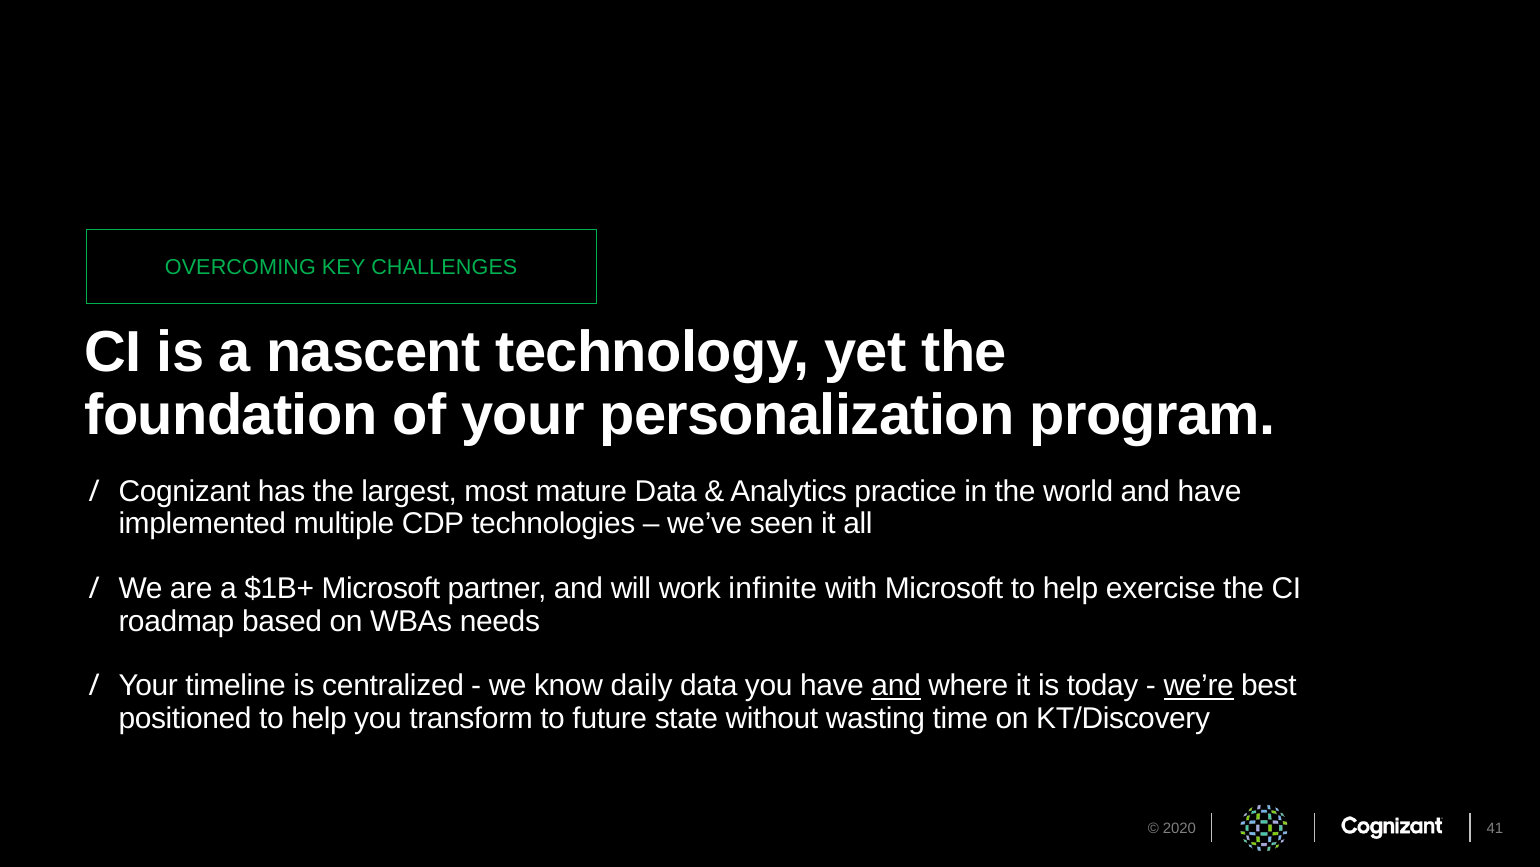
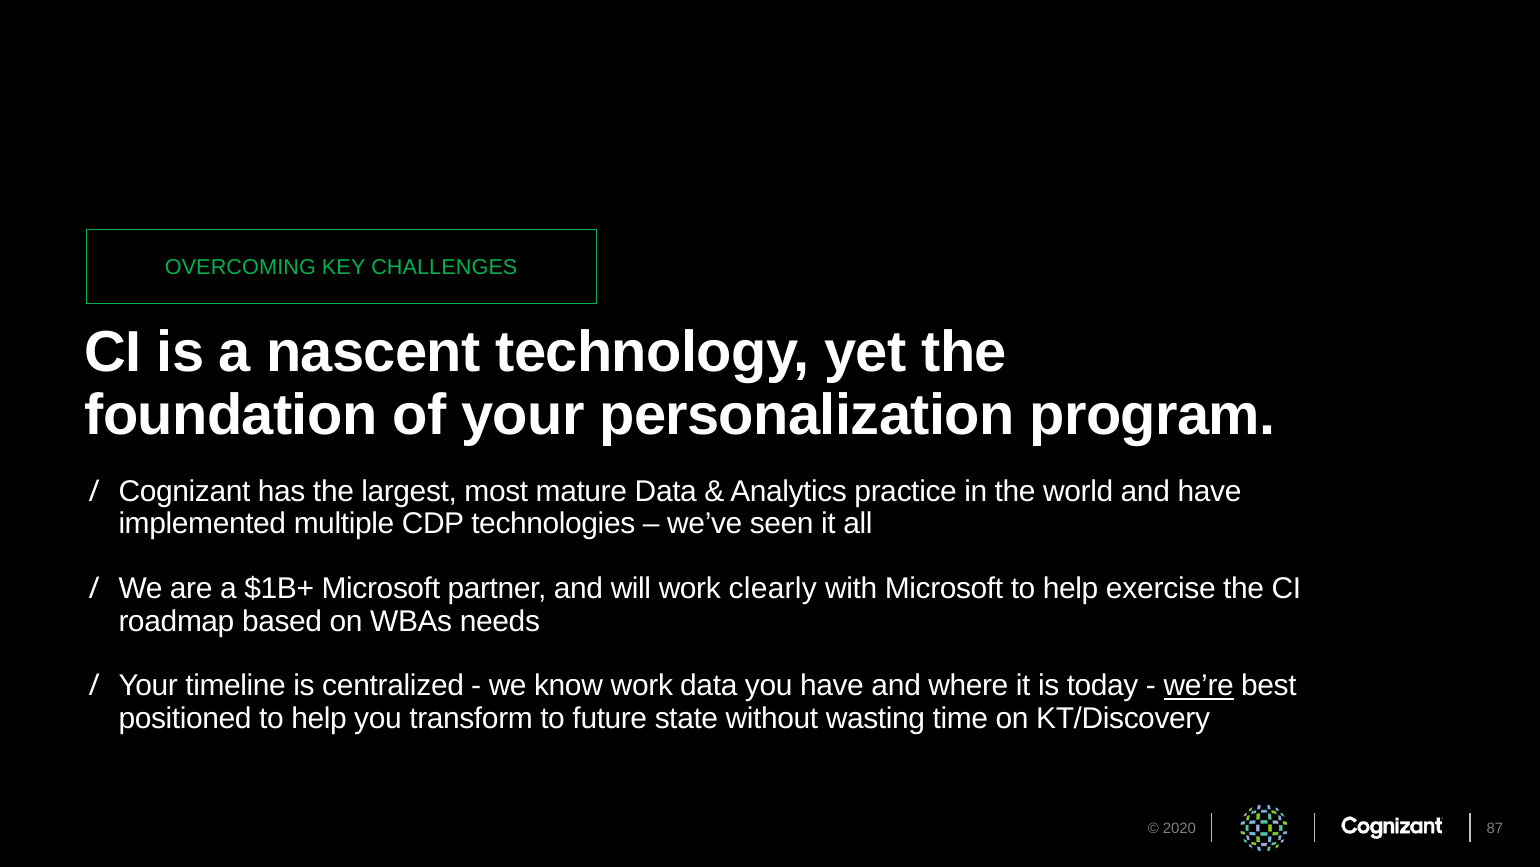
infinite: infinite -> clearly
know daily: daily -> work
and at (896, 685) underline: present -> none
41: 41 -> 87
